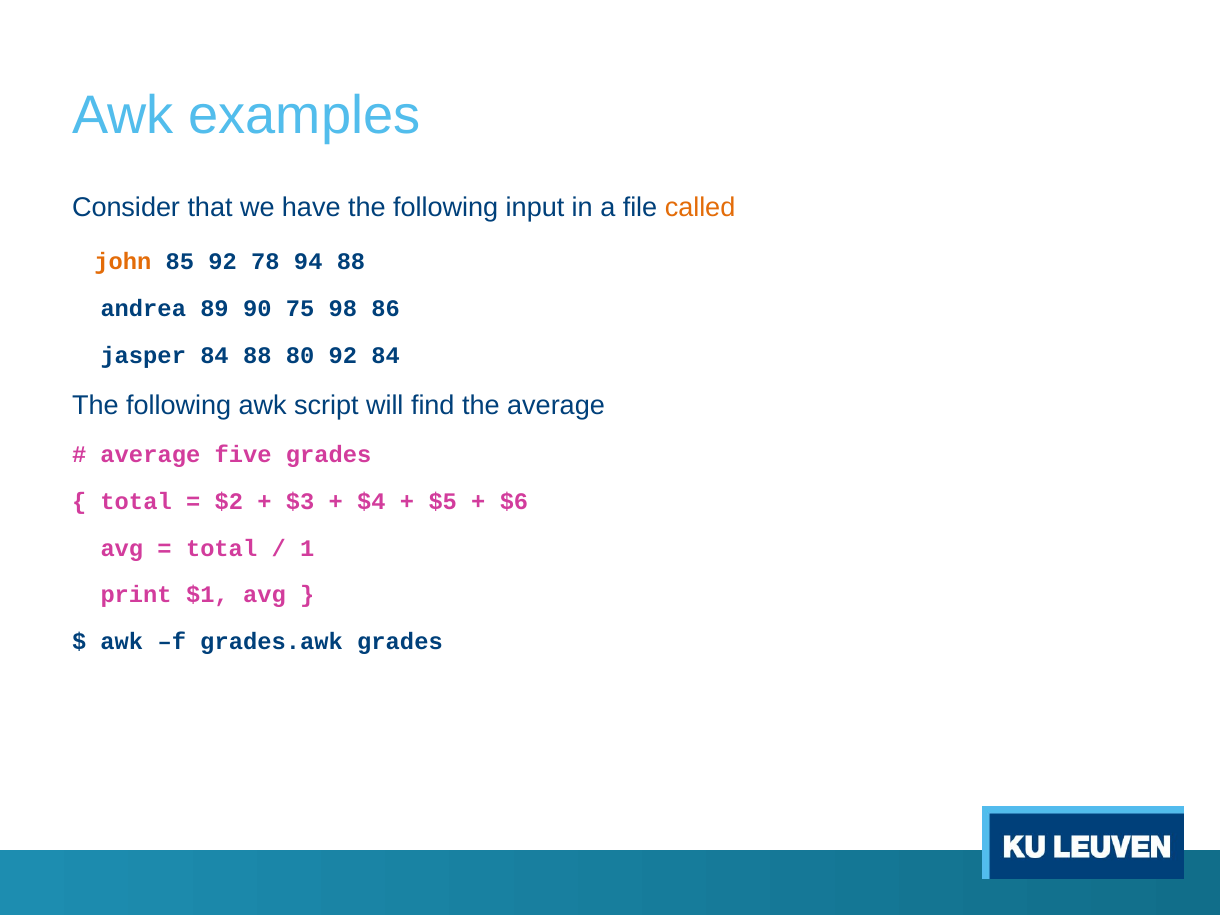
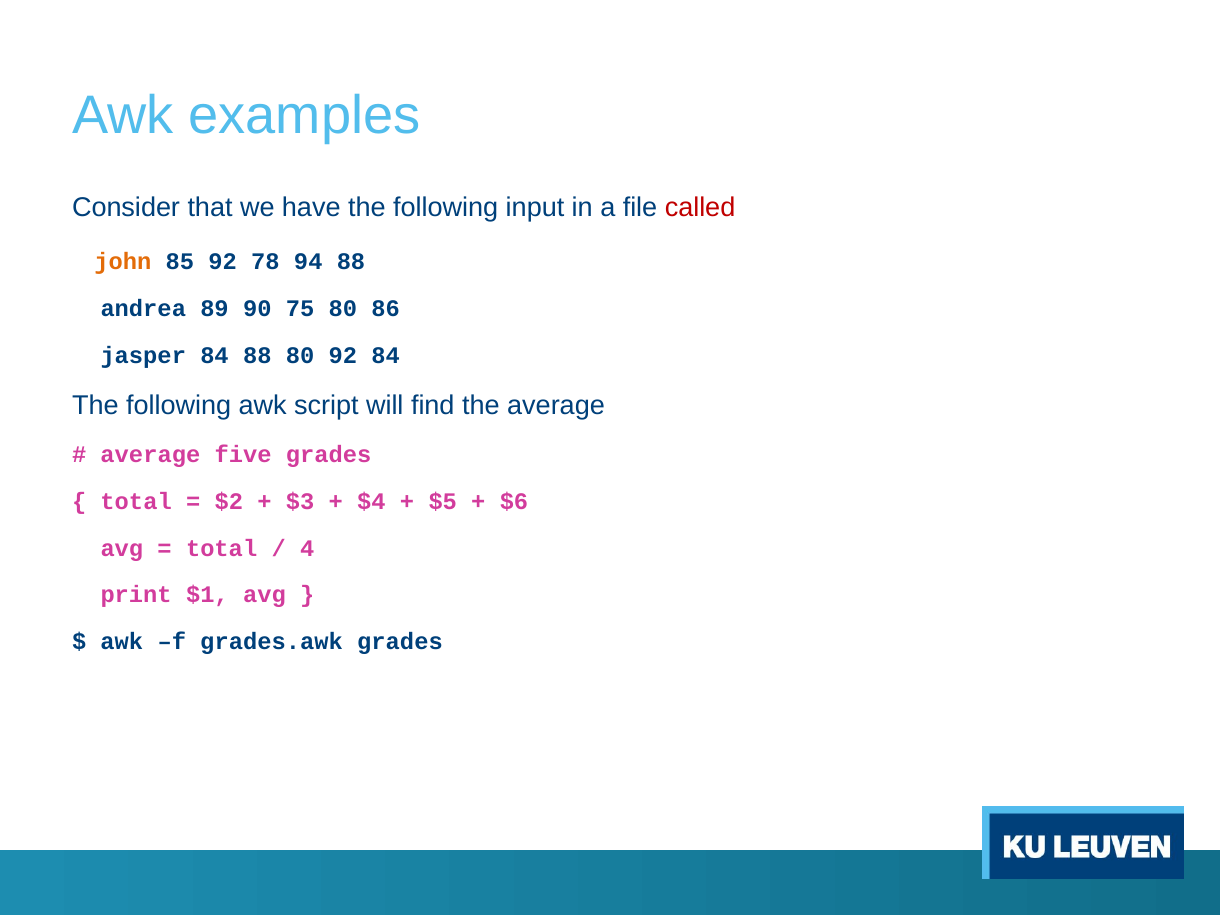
called colour: orange -> red
75 98: 98 -> 80
1: 1 -> 4
